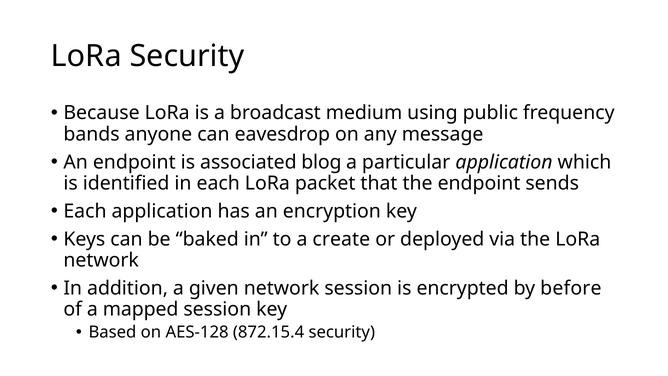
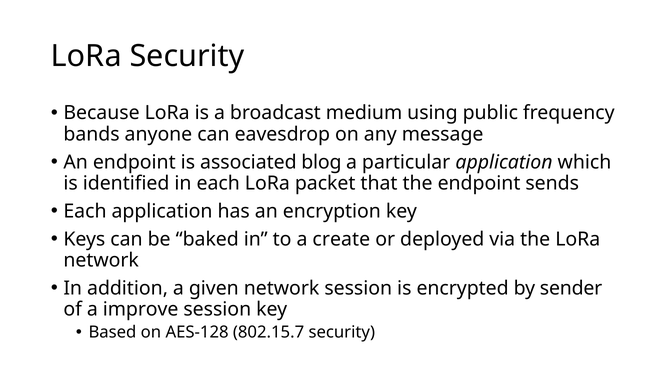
before: before -> sender
mapped: mapped -> improve
872.15.4: 872.15.4 -> 802.15.7
